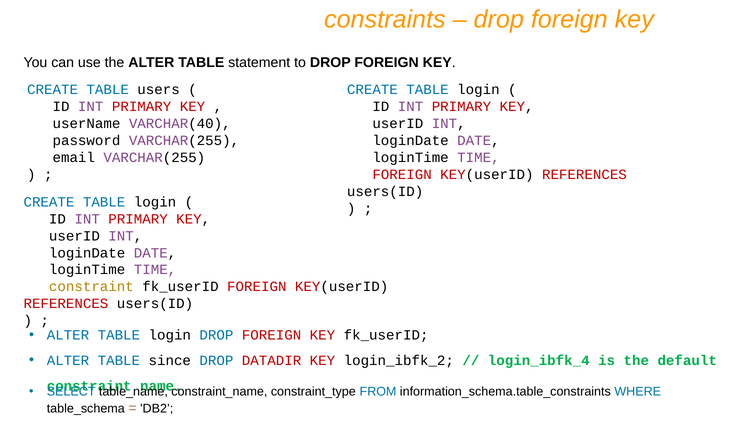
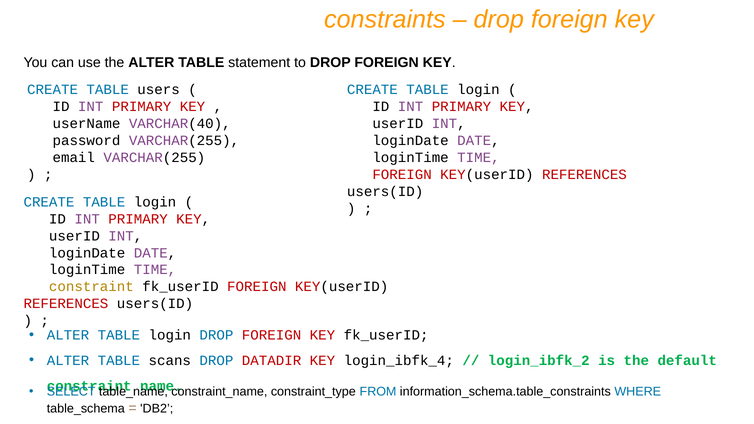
since: since -> scans
login_ibfk_2: login_ibfk_2 -> login_ibfk_4
login_ibfk_4: login_ibfk_4 -> login_ibfk_2
